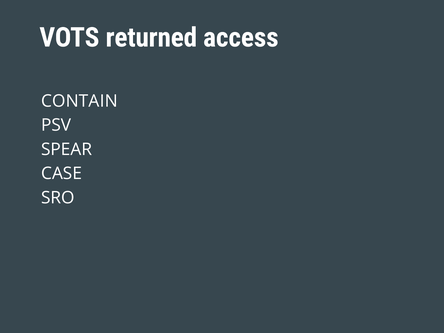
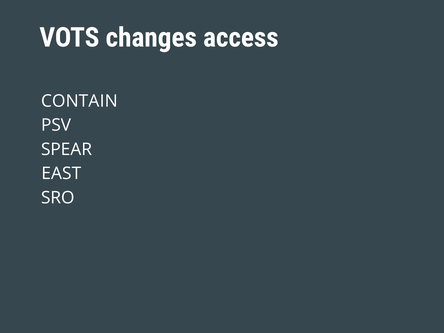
returned: returned -> changes
CASE: CASE -> EAST
